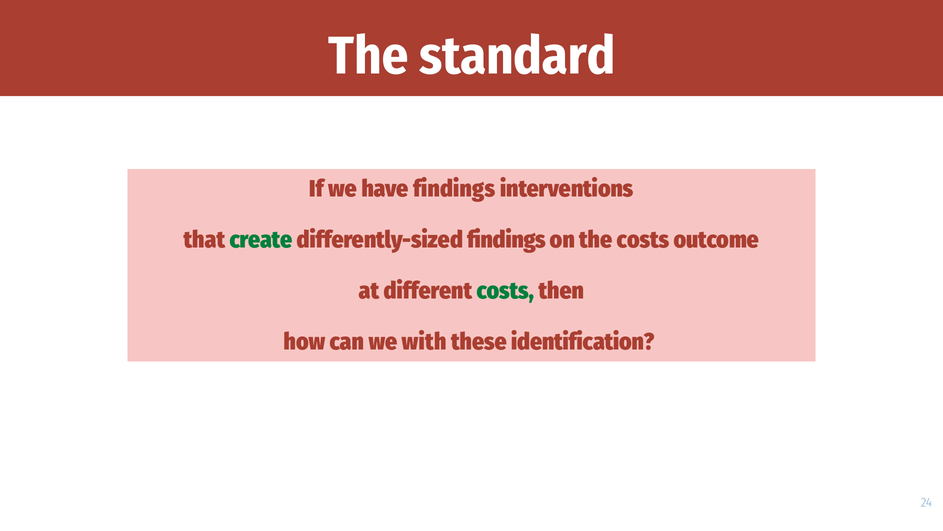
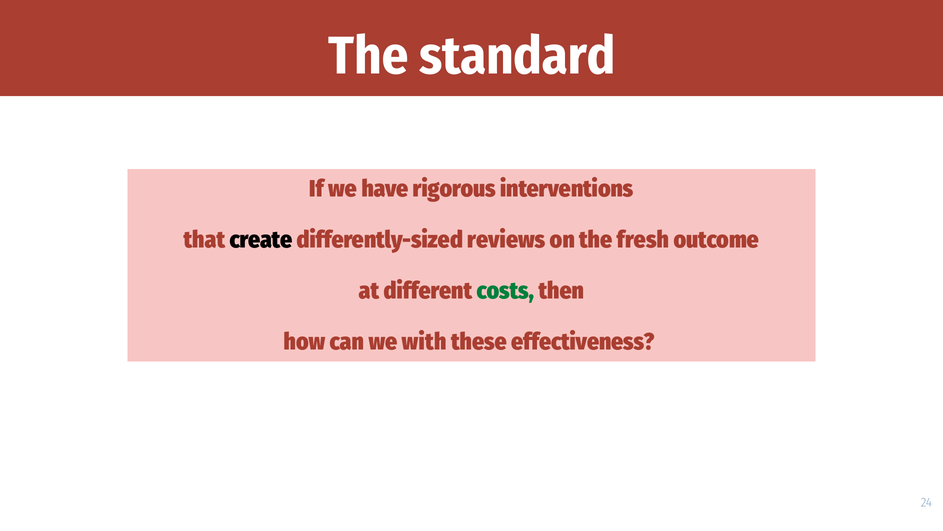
have findings: findings -> rigorous
create colour: green -> black
differently-sized findings: findings -> reviews
the costs: costs -> fresh
identification: identification -> effectiveness
